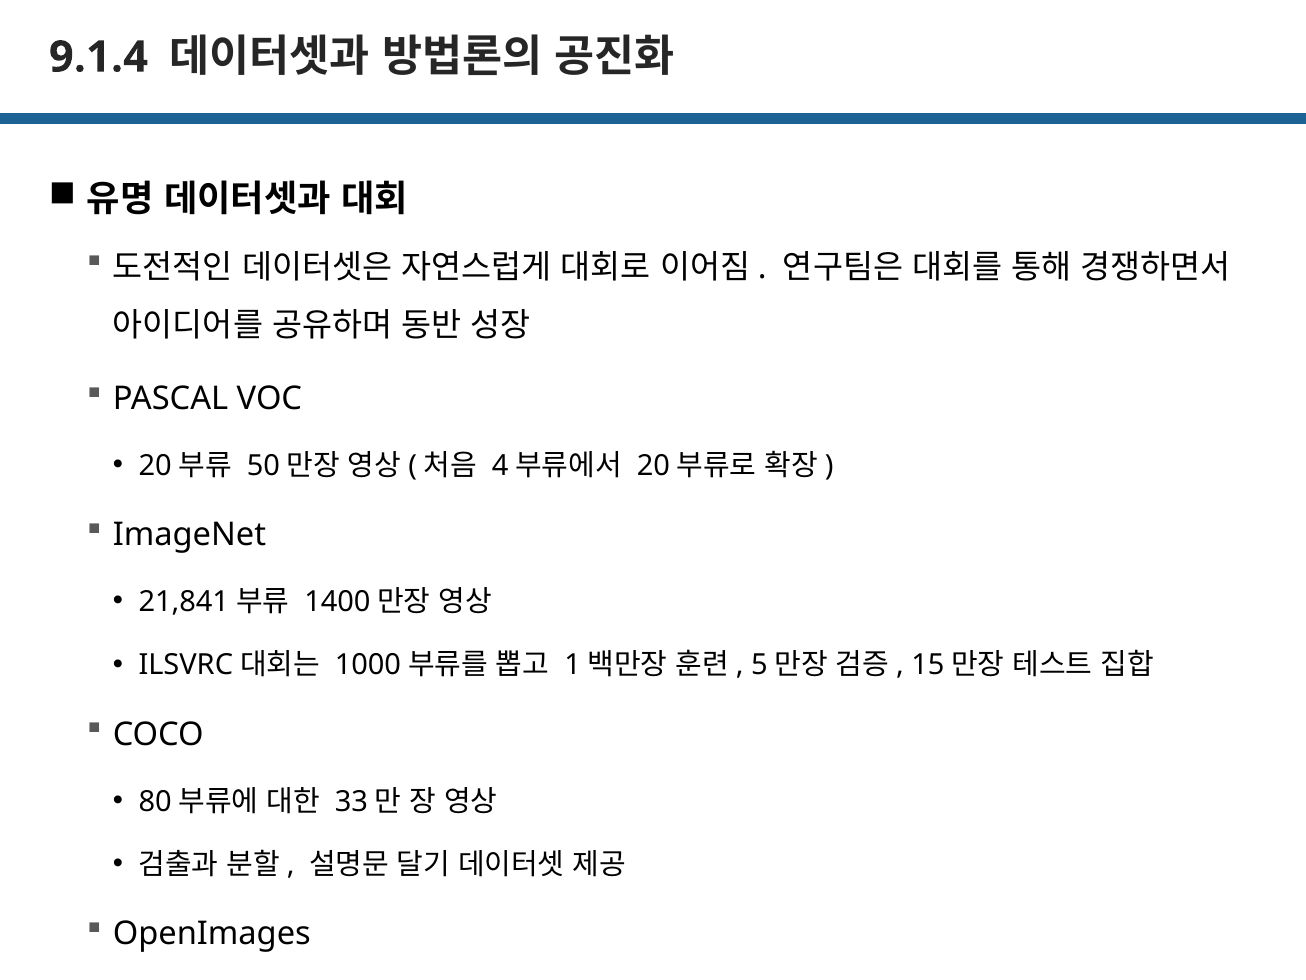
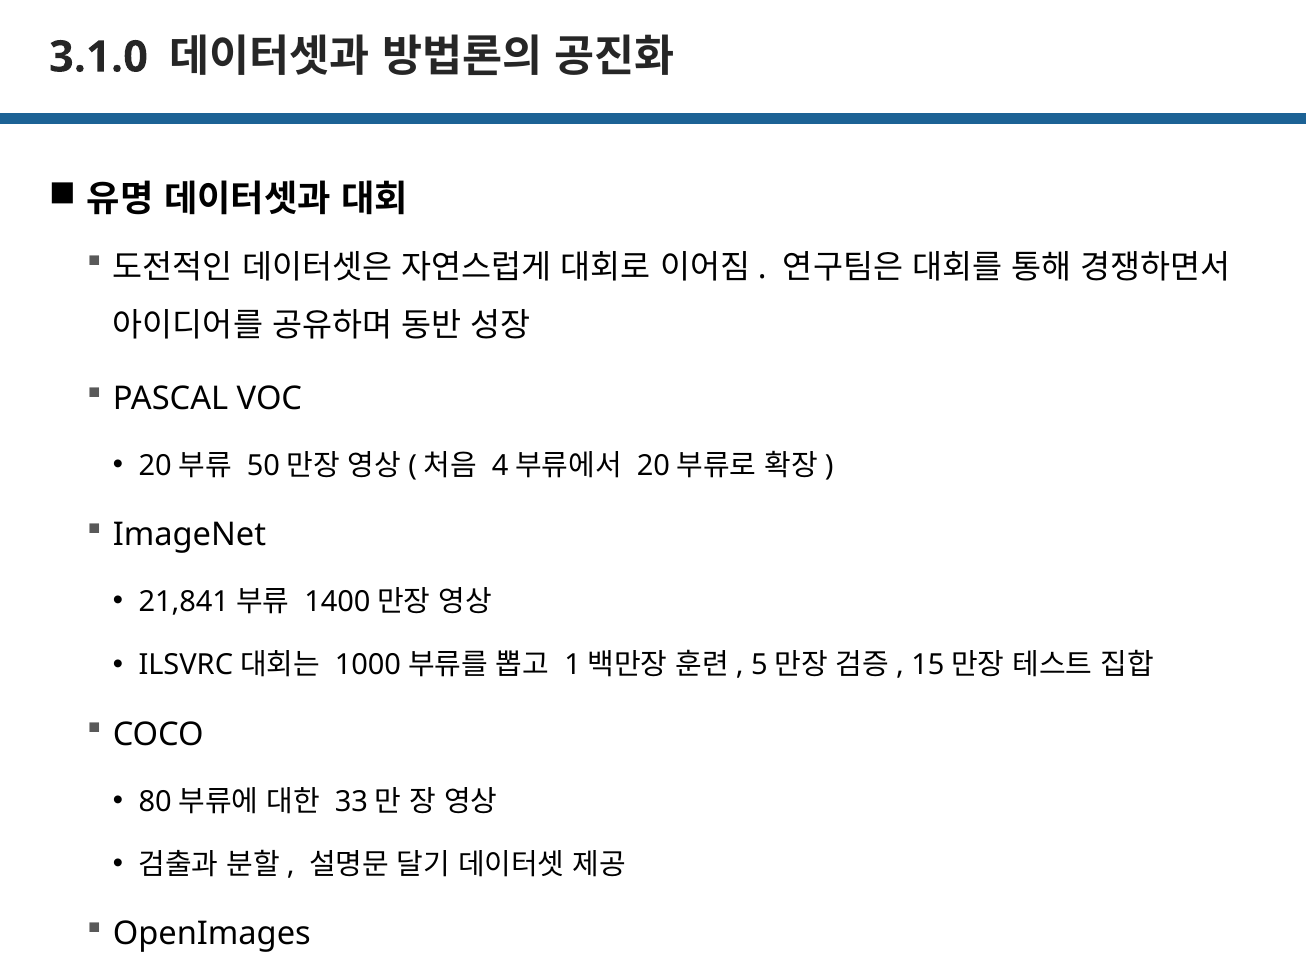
9.1.4: 9.1.4 -> 3.1.0
